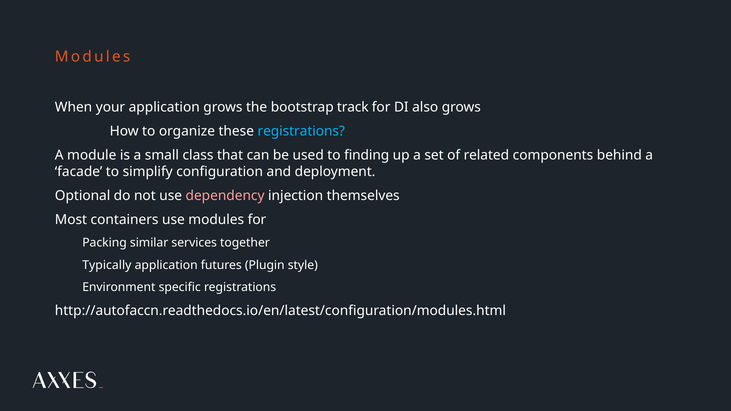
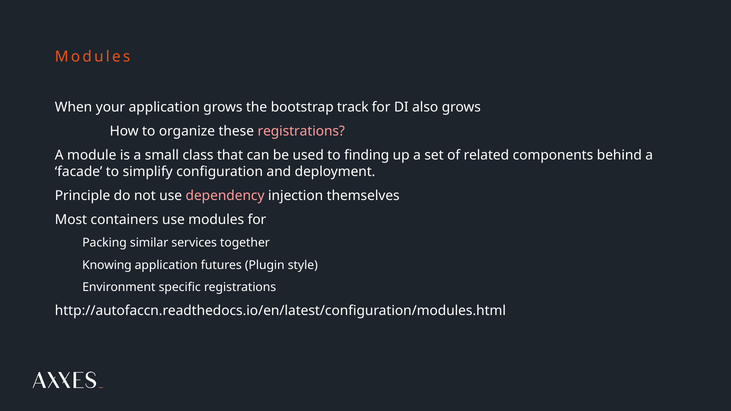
registrations at (301, 131) colour: light blue -> pink
Optional: Optional -> Principle
Typically: Typically -> Knowing
